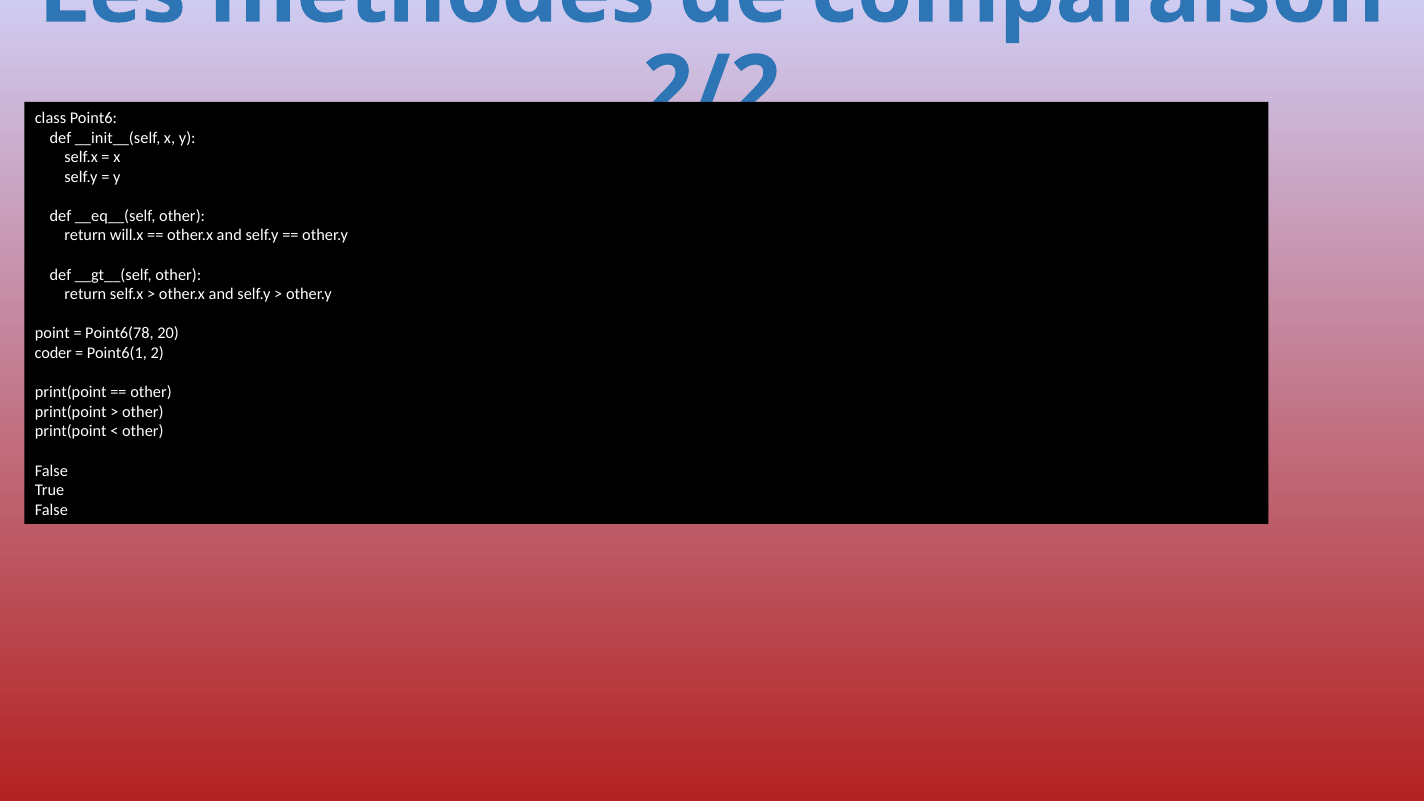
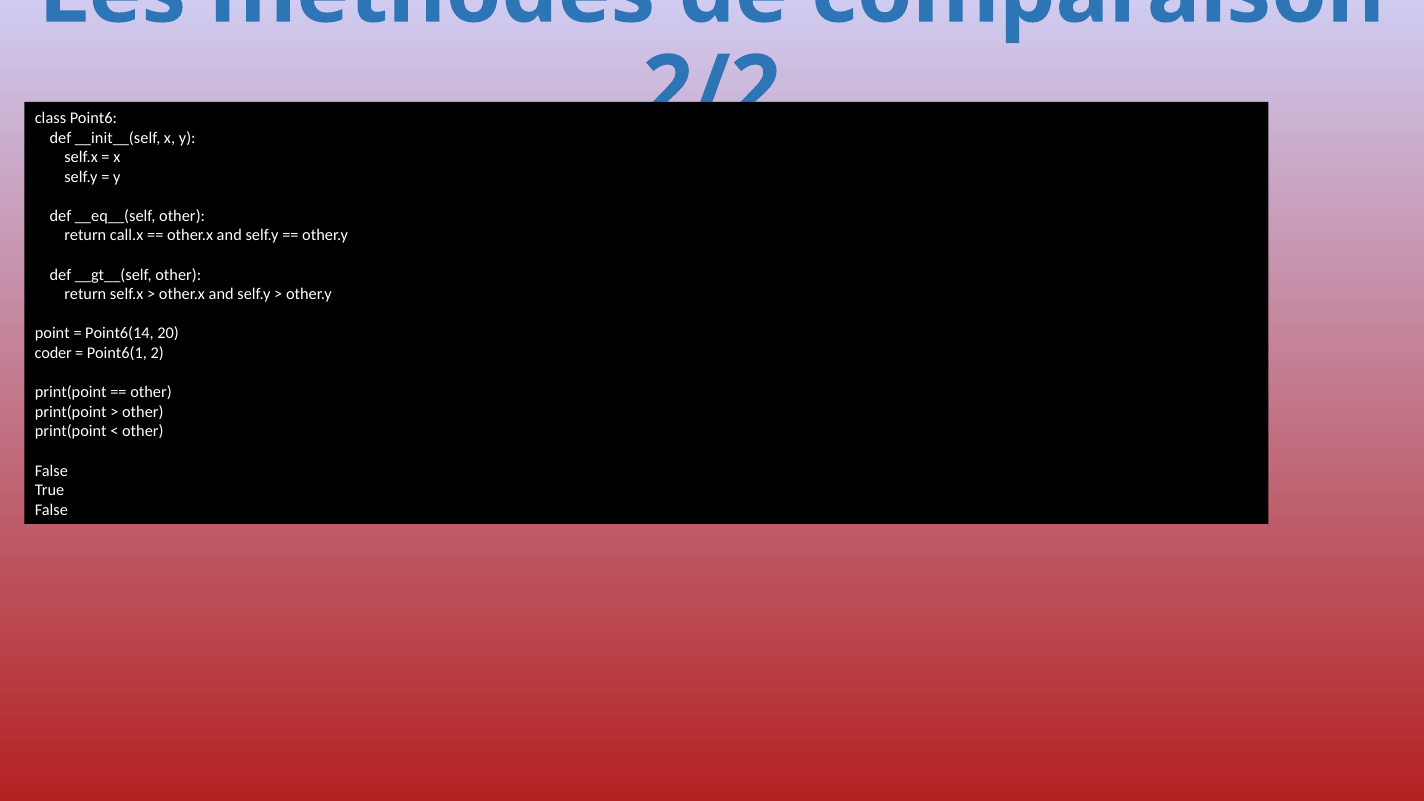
will.x: will.x -> call.x
Point6(78: Point6(78 -> Point6(14
